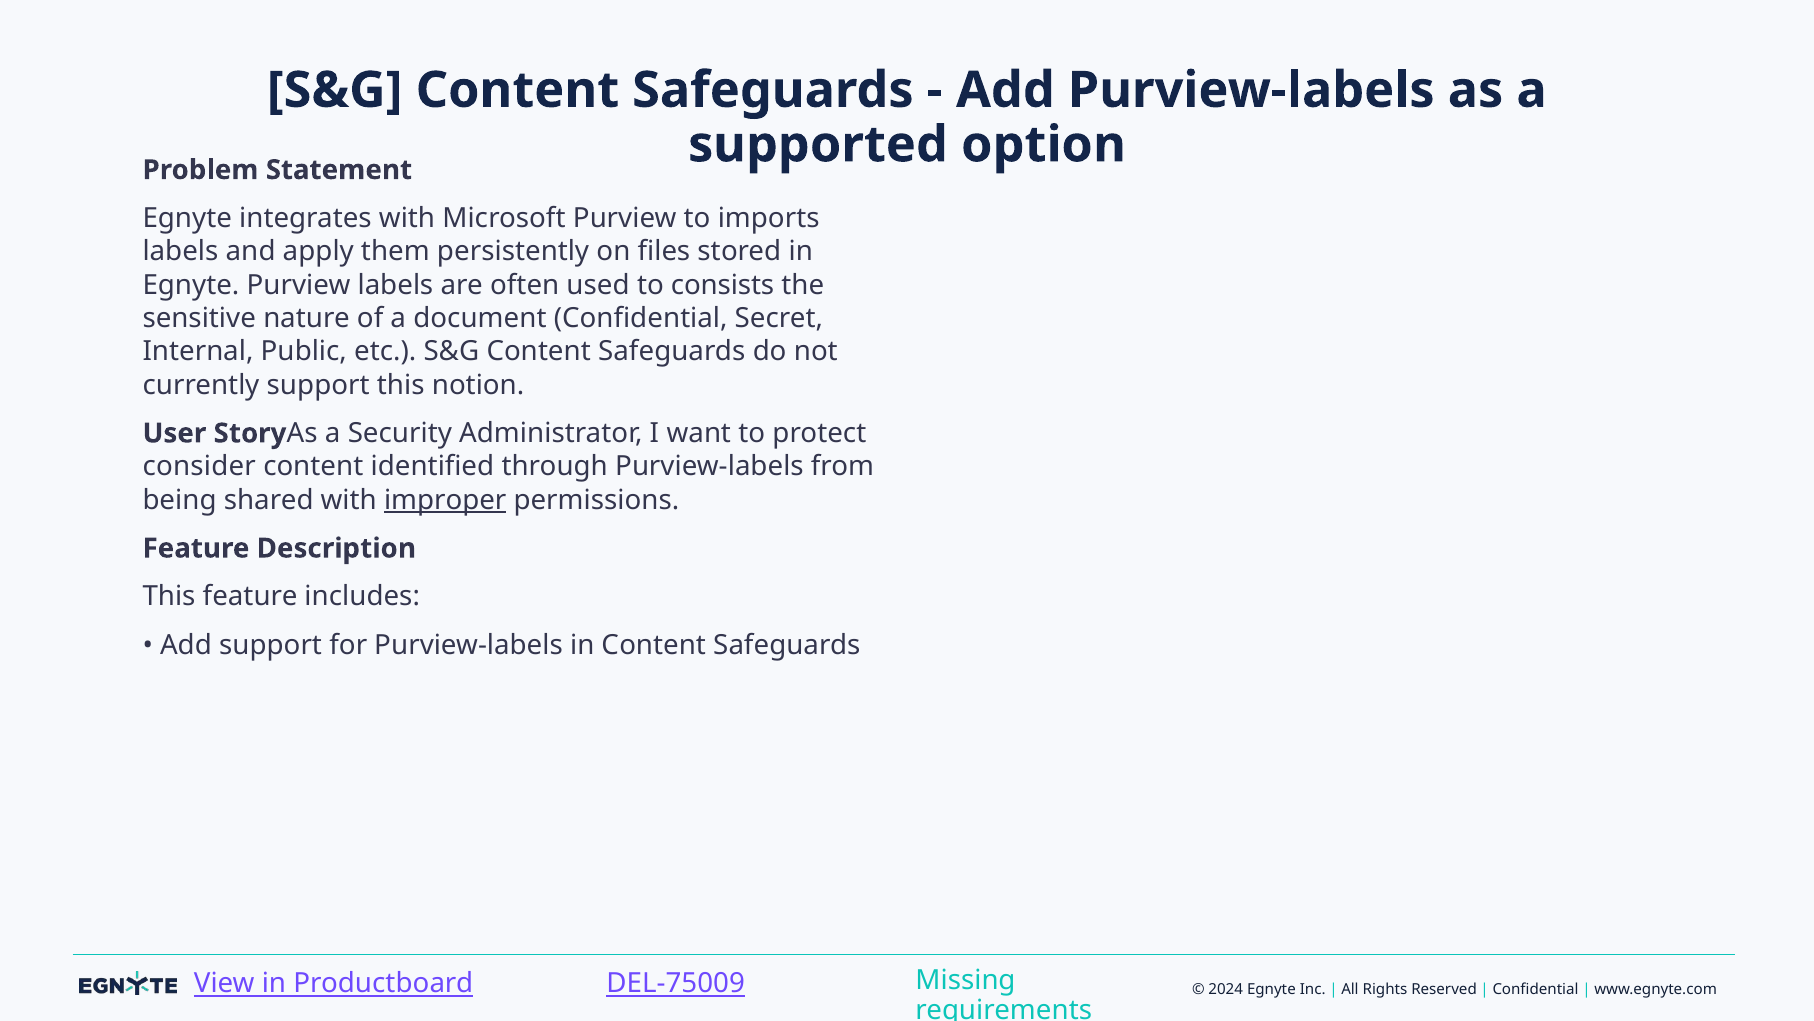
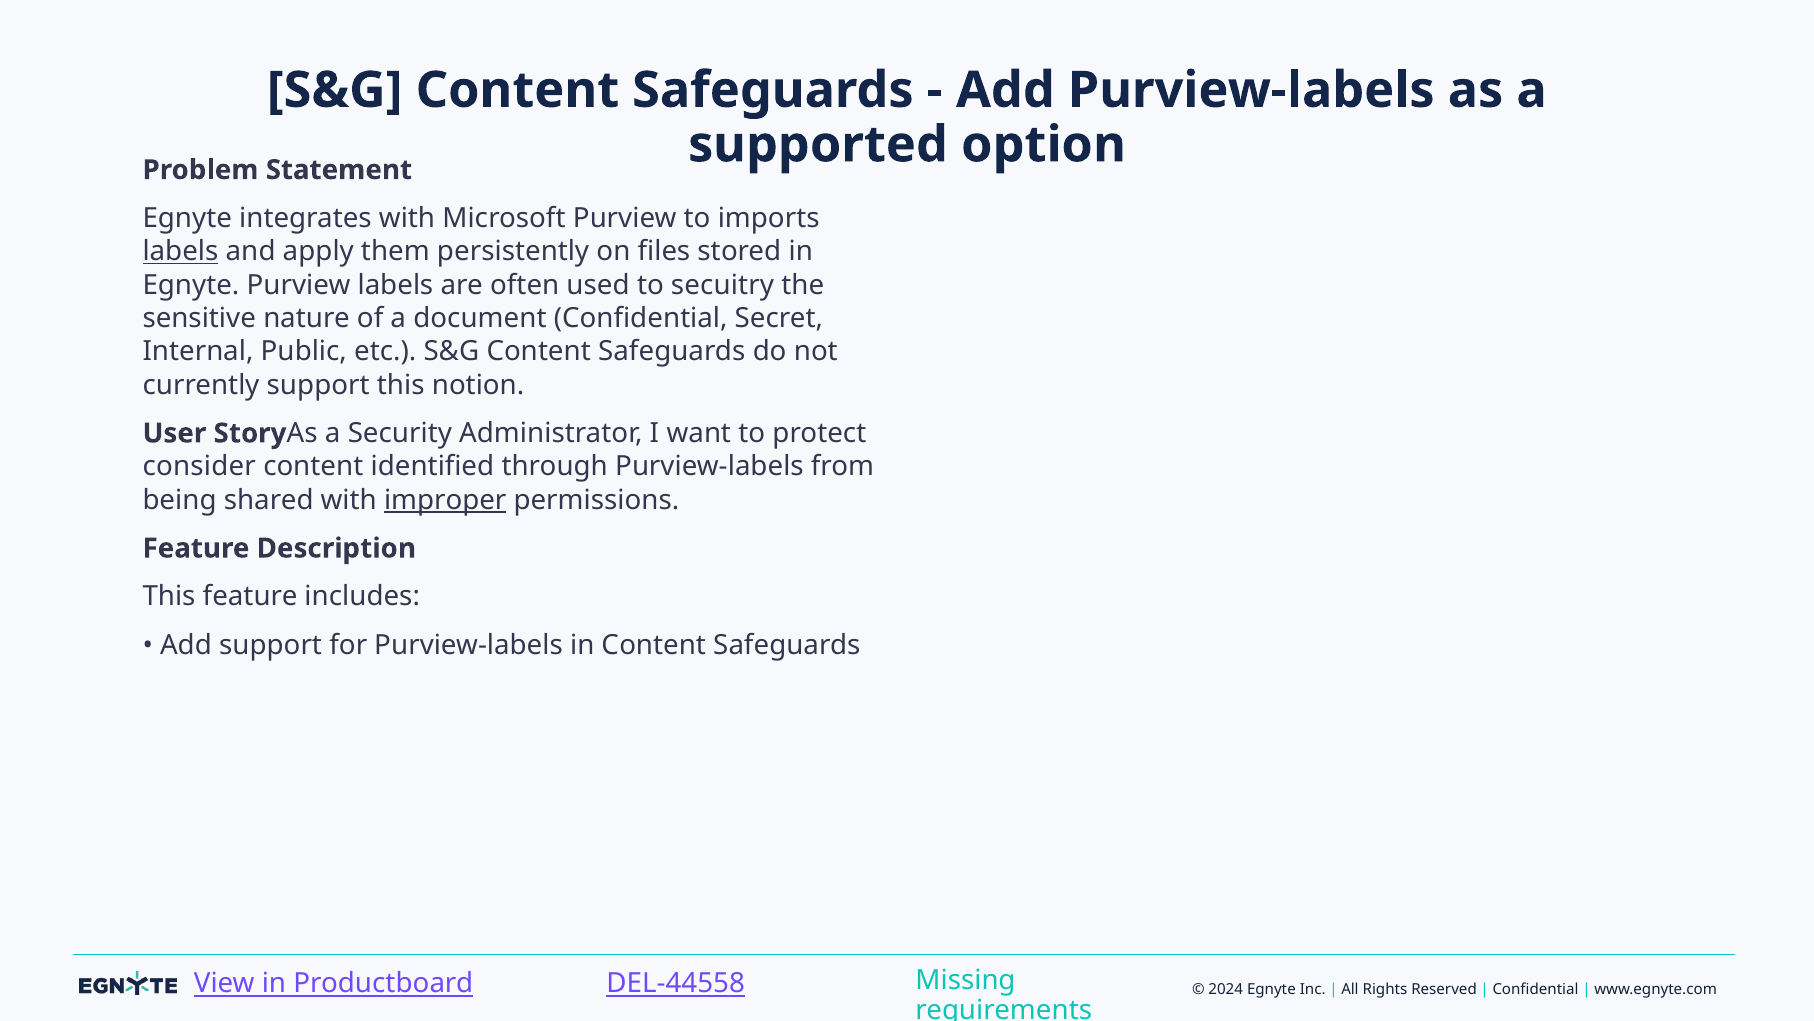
labels at (180, 252) underline: none -> present
consists: consists -> secuitry
DEL-75009: DEL-75009 -> DEL-44558
